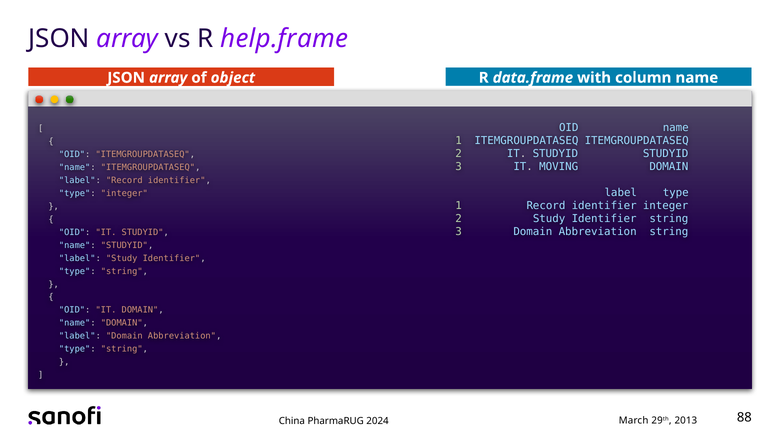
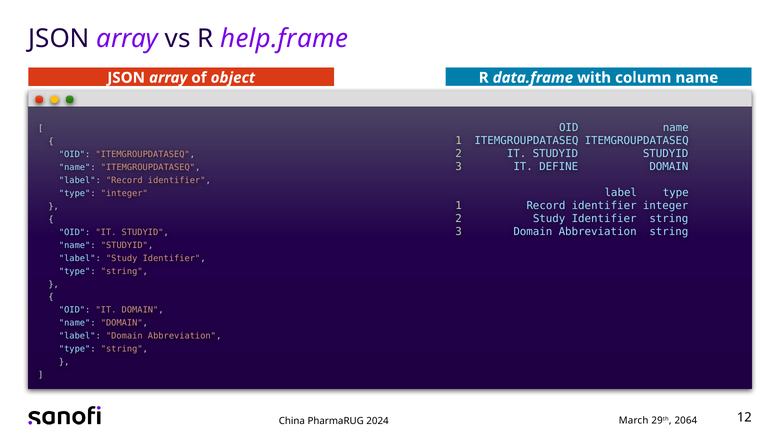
MOVING: MOVING -> DEFINE
2013: 2013 -> 2064
88: 88 -> 12
